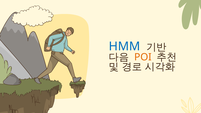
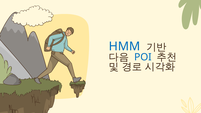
POI colour: orange -> blue
